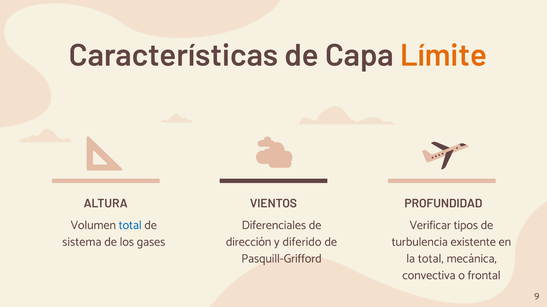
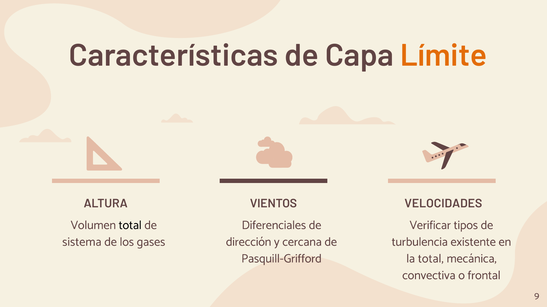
PROFUNDIDAD: PROFUNDIDAD -> VELOCIDADES
total at (130, 226) colour: blue -> black
diferido: diferido -> cercana
